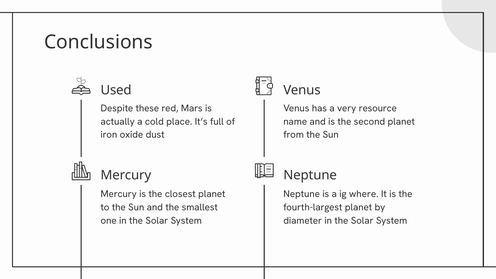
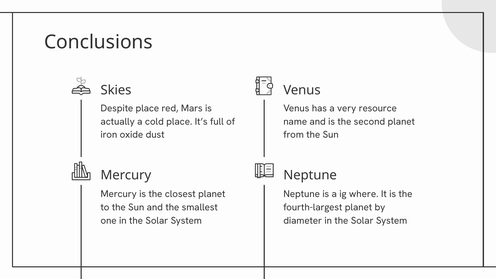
Used: Used -> Skies
Despite these: these -> place
